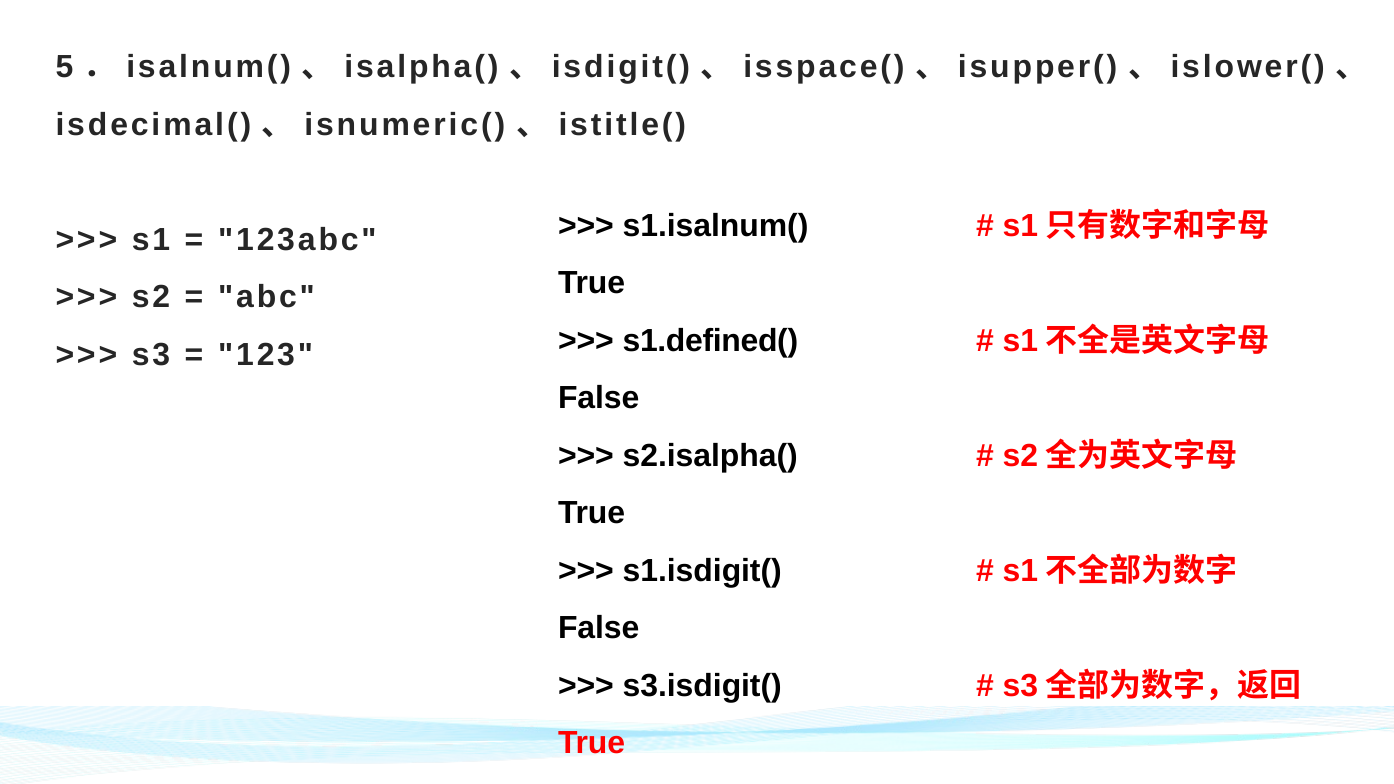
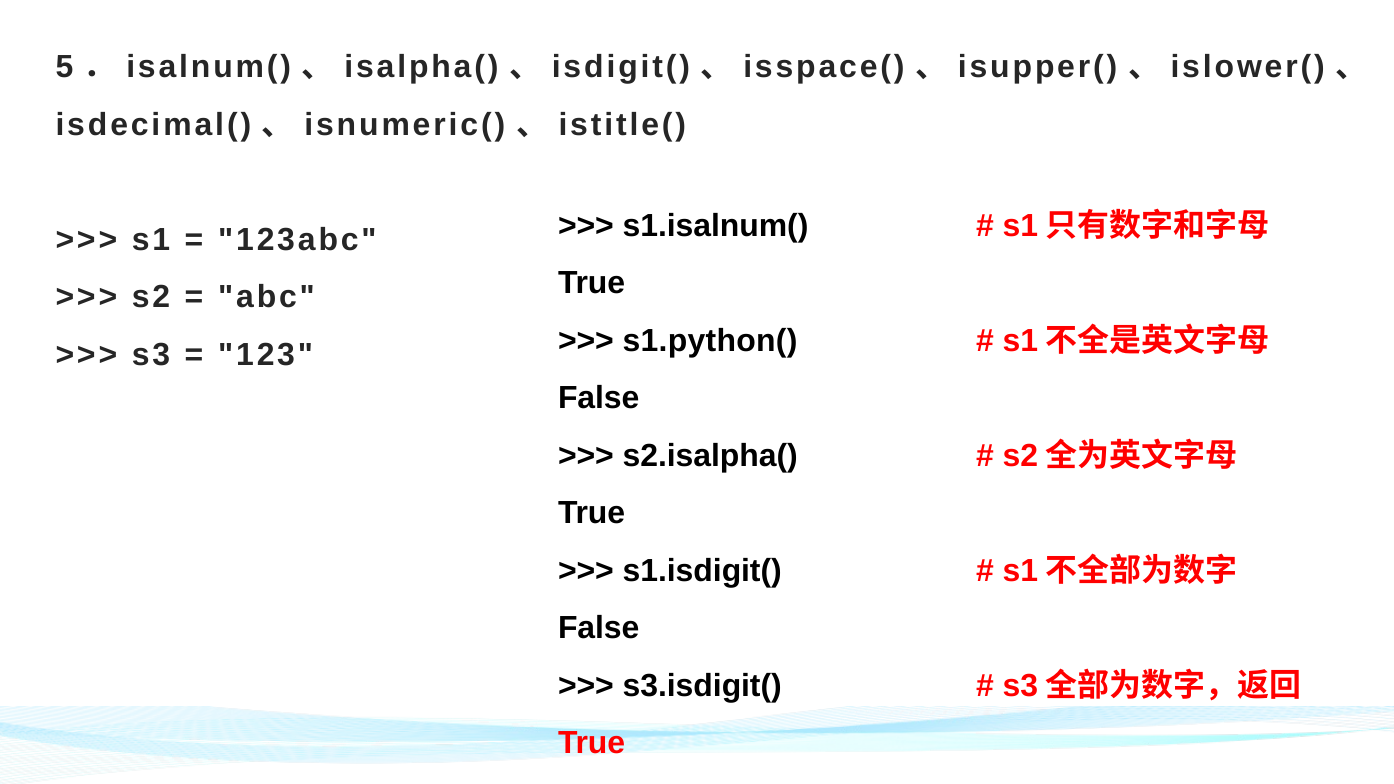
s1.defined(: s1.defined( -> s1.python(
